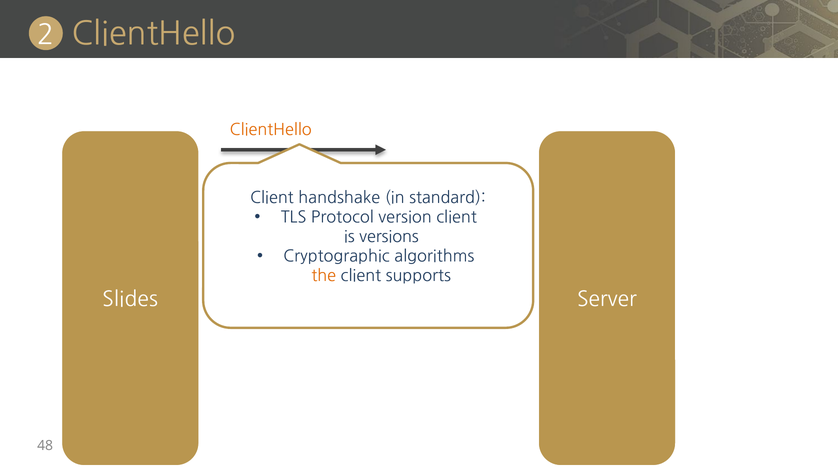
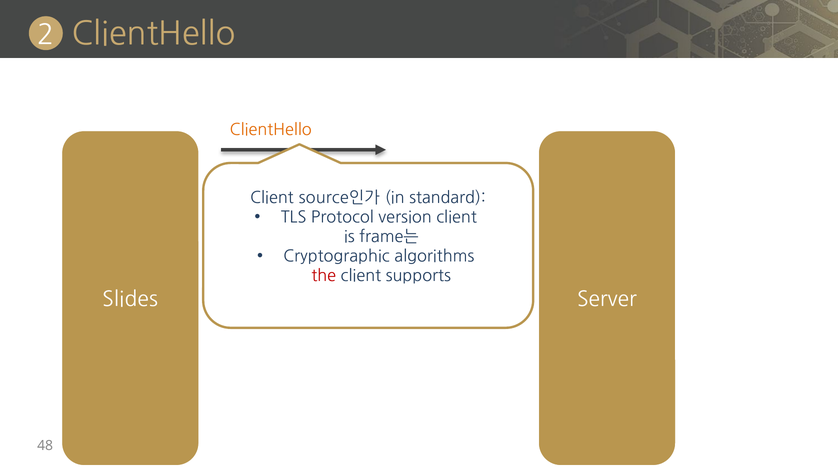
handshake: handshake -> source인가
versions: versions -> frame는
the colour: orange -> red
